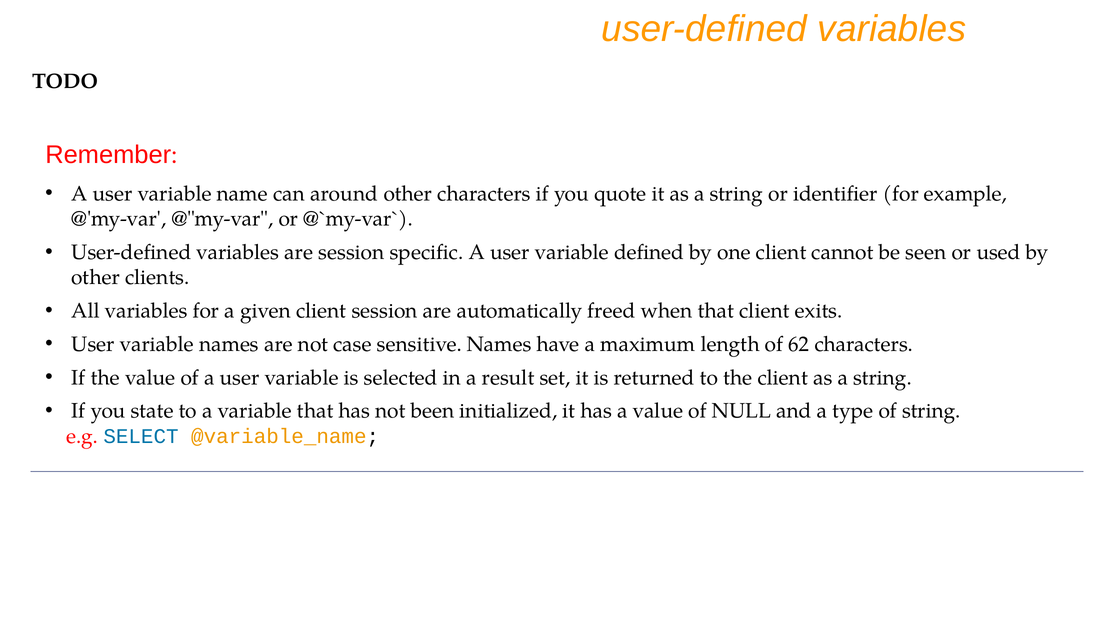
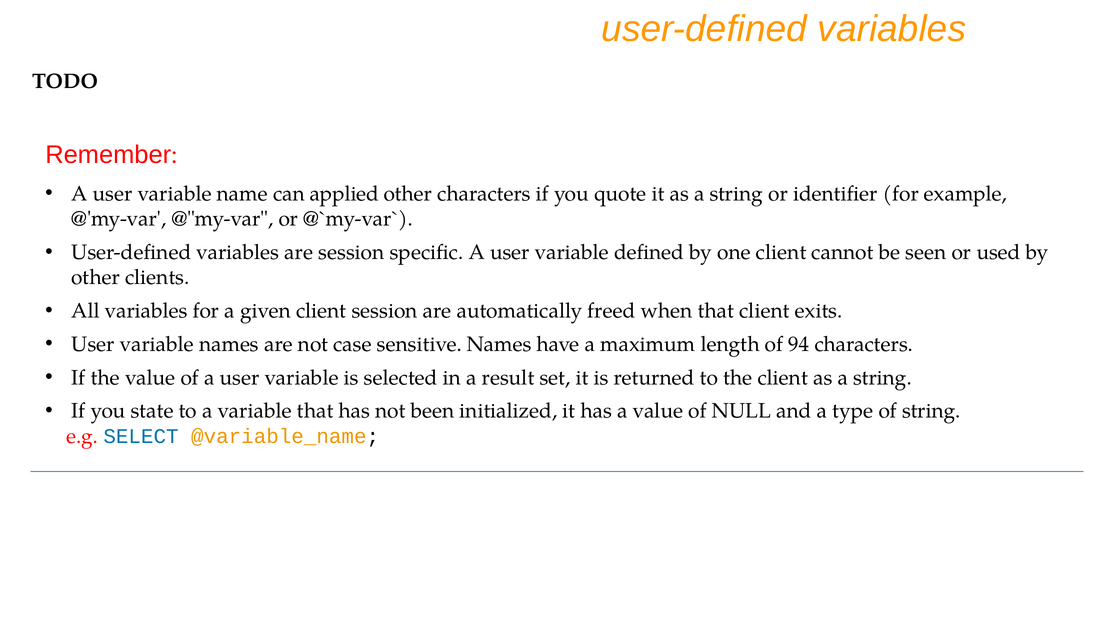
around: around -> applied
62: 62 -> 94
